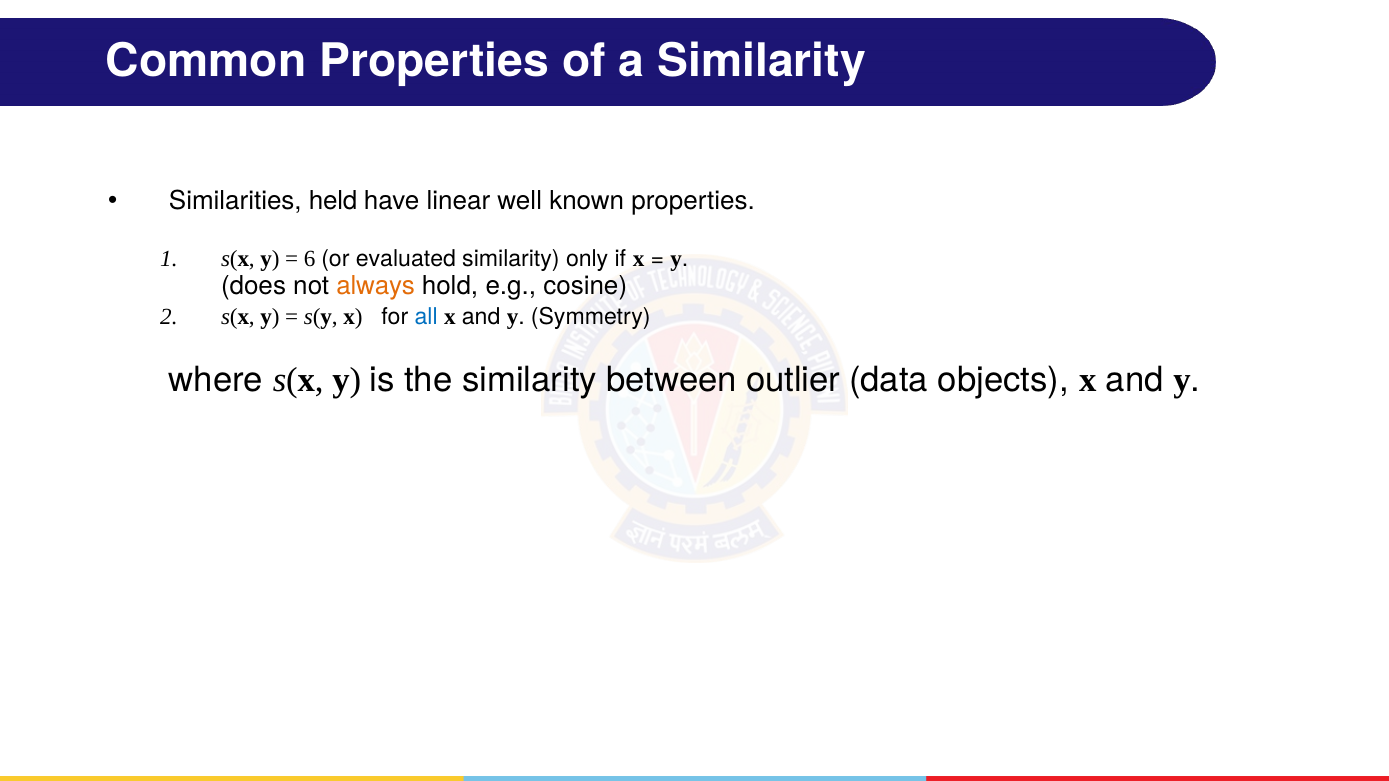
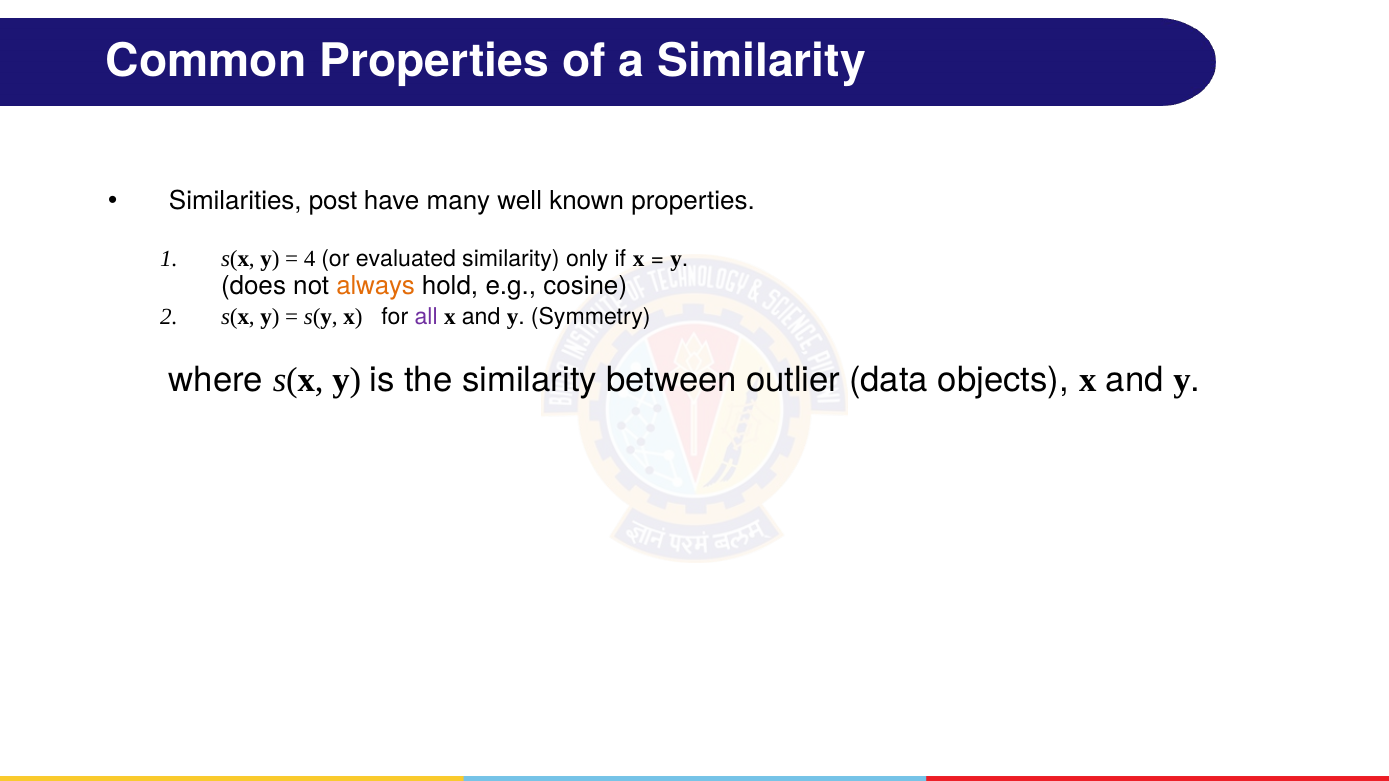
held: held -> post
linear: linear -> many
6: 6 -> 4
all colour: blue -> purple
